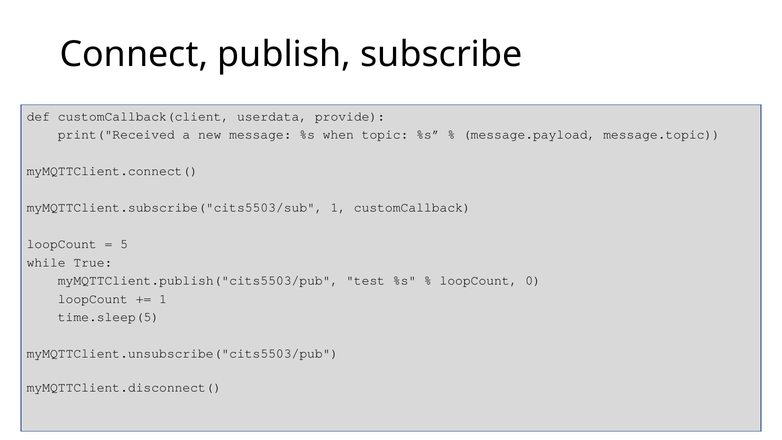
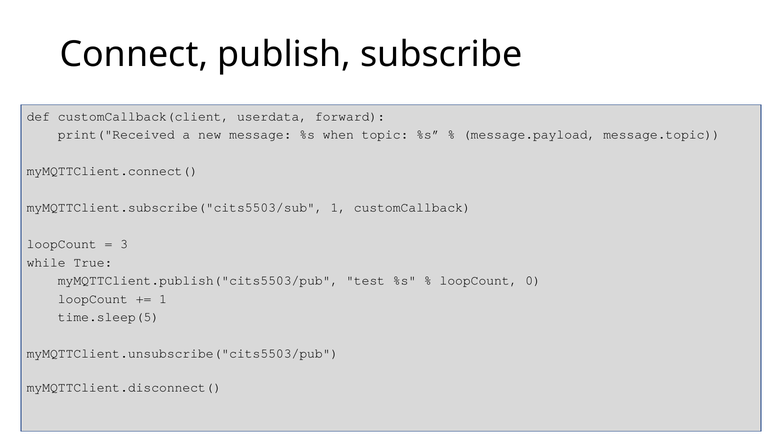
provide: provide -> forward
5: 5 -> 3
